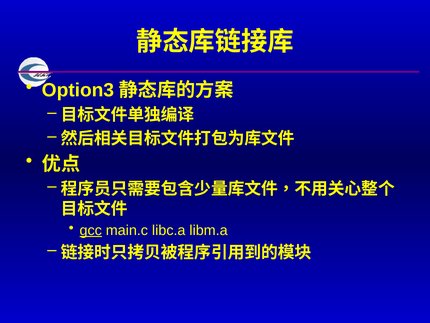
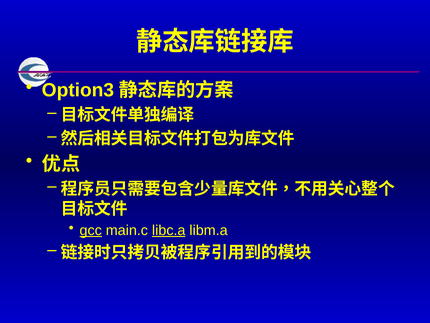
libc.a underline: none -> present
